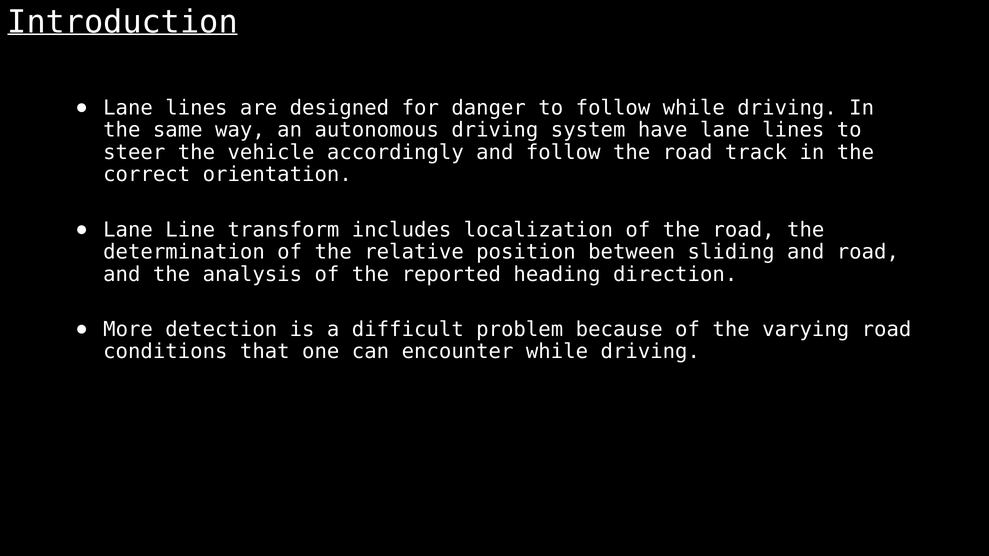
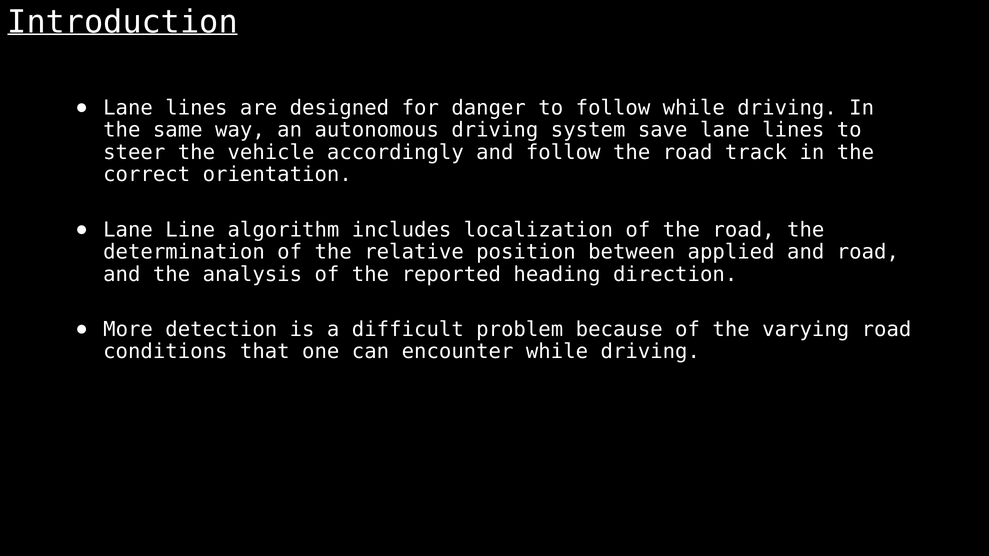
have: have -> save
transform: transform -> algorithm
sliding: sliding -> applied
